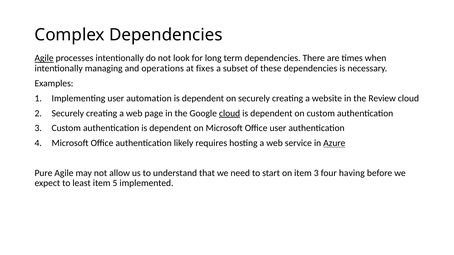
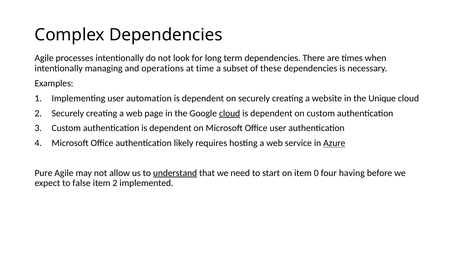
Agile at (44, 58) underline: present -> none
fixes: fixes -> time
Review: Review -> Unique
understand underline: none -> present
item 3: 3 -> 0
least: least -> false
item 5: 5 -> 2
